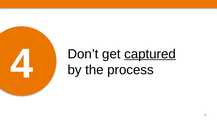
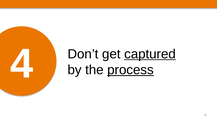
process underline: none -> present
